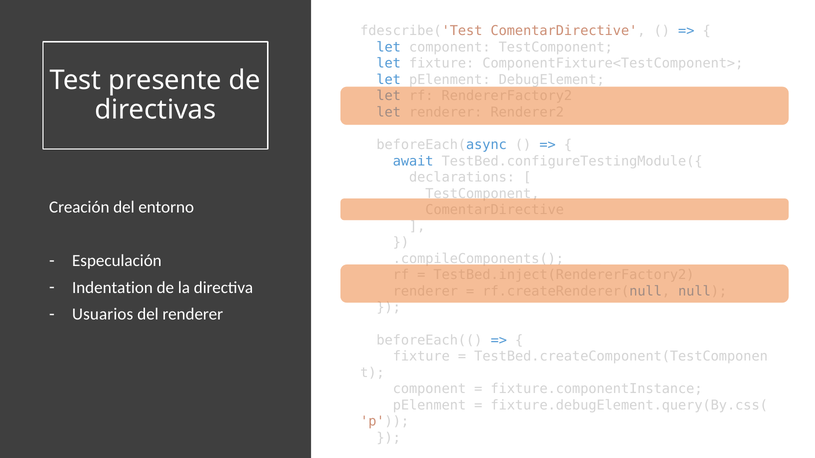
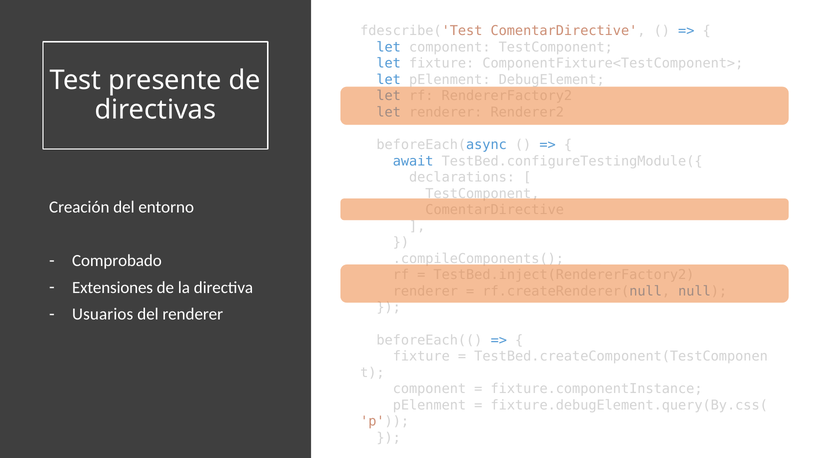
Especulación: Especulación -> Comprobado
Indentation: Indentation -> Extensiones
